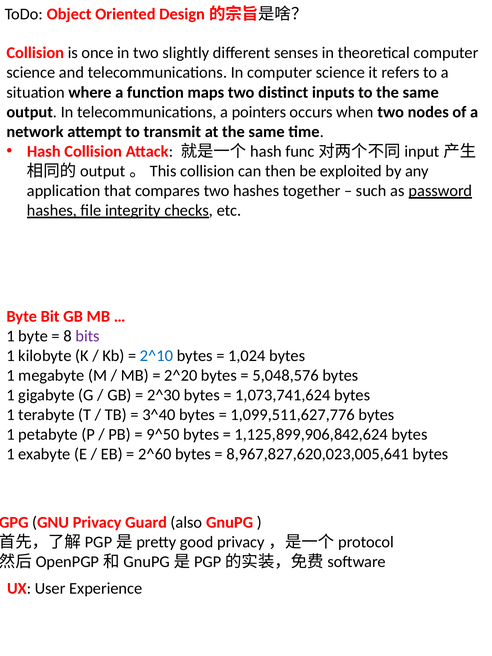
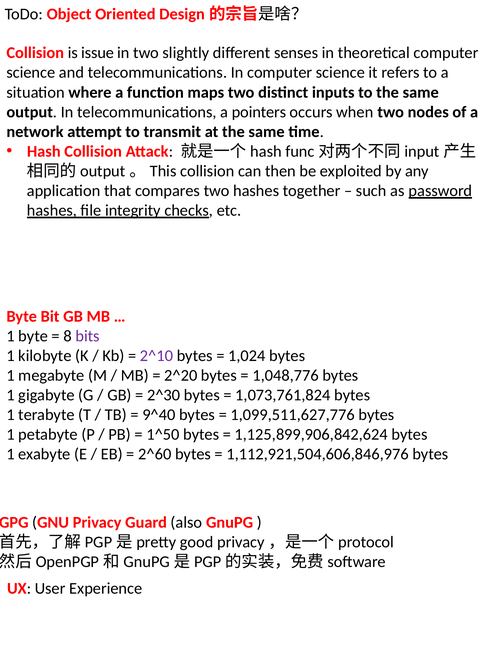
once: once -> issue
2^10 colour: blue -> purple
5,048,576: 5,048,576 -> 1,048,776
1,073,741,624: 1,073,741,624 -> 1,073,761,824
3^40: 3^40 -> 9^40
9^50: 9^50 -> 1^50
8,967,827,620,023,005,641: 8,967,827,620,023,005,641 -> 1,112,921,504,606,846,976
